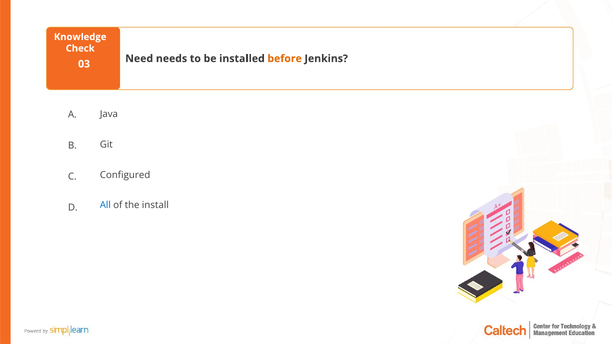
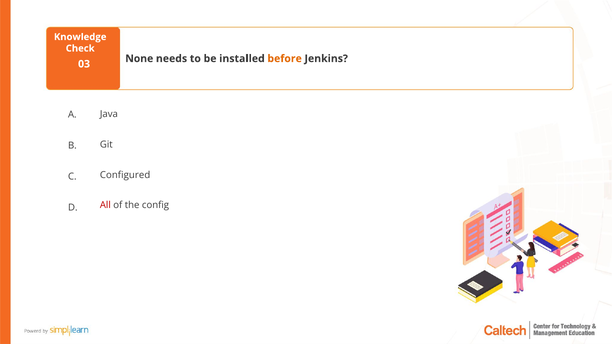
Need: Need -> None
All colour: blue -> red
install: install -> config
